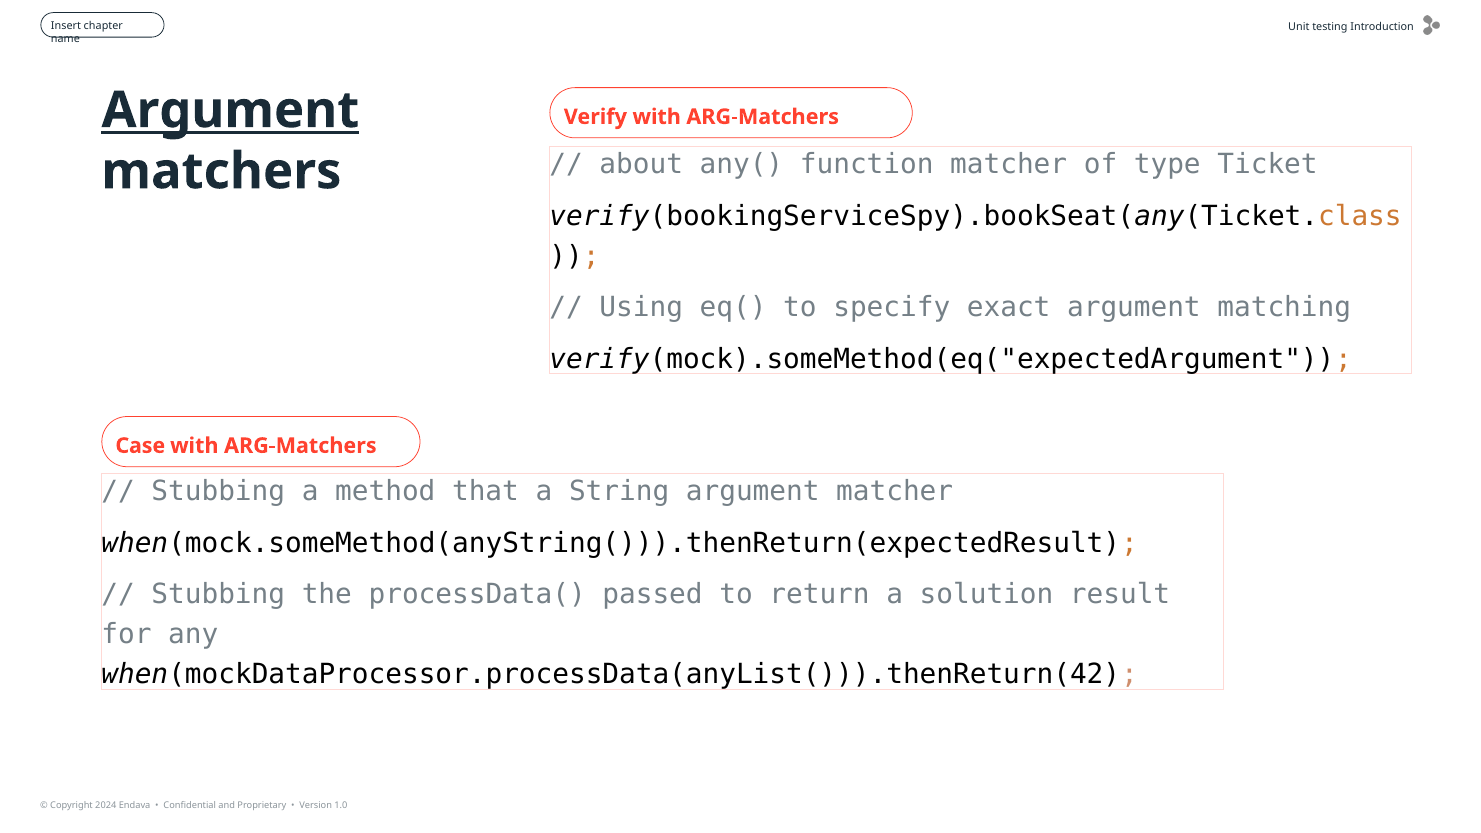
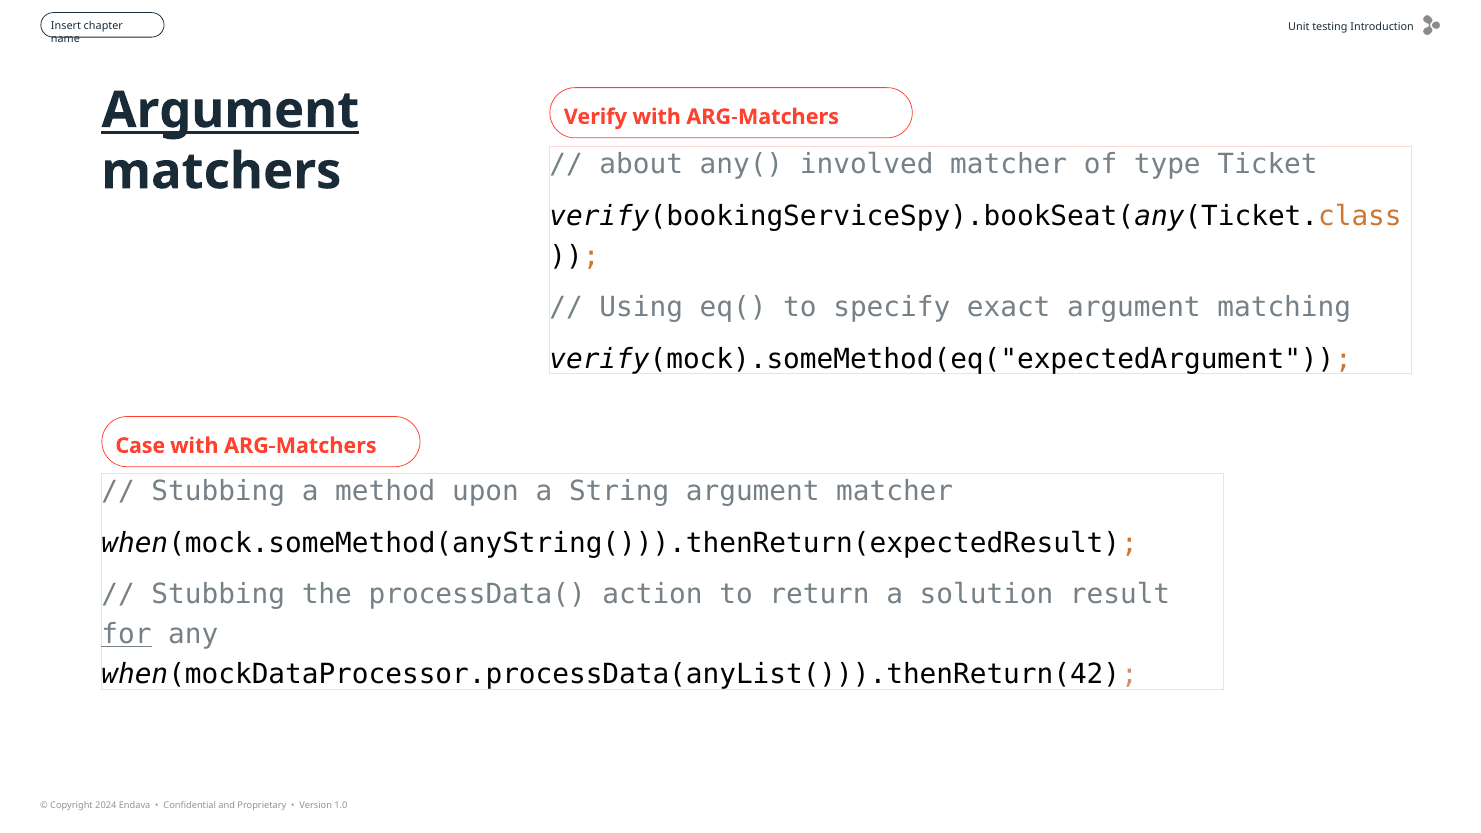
function: function -> involved
that: that -> upon
passed: passed -> action
for underline: none -> present
